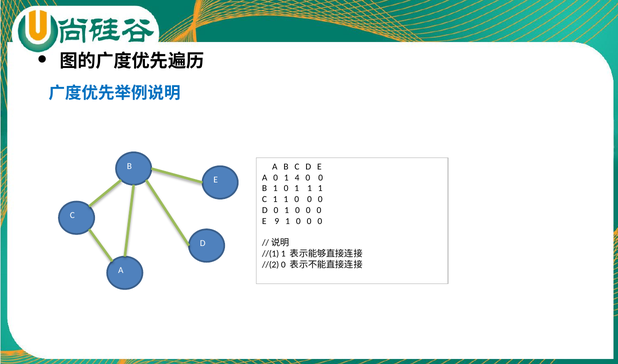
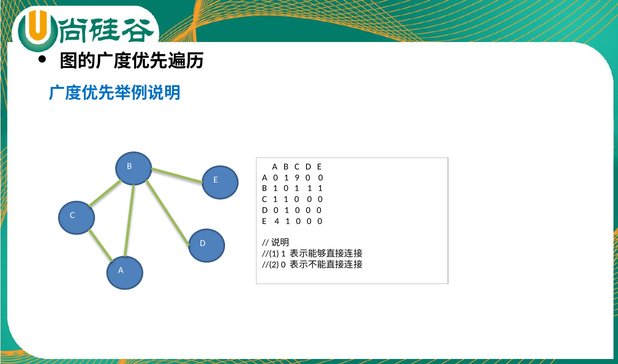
4: 4 -> 9
9: 9 -> 4
